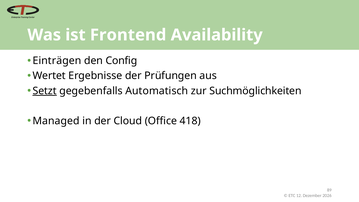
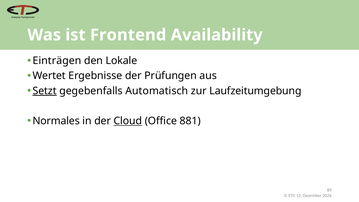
Config: Config -> Lokale
Suchmöglichkeiten: Suchmöglichkeiten -> Laufzeitumgebung
Managed: Managed -> Normales
Cloud underline: none -> present
418: 418 -> 881
